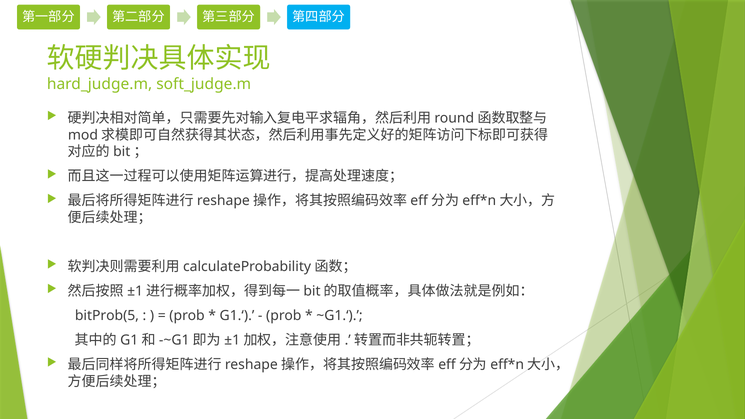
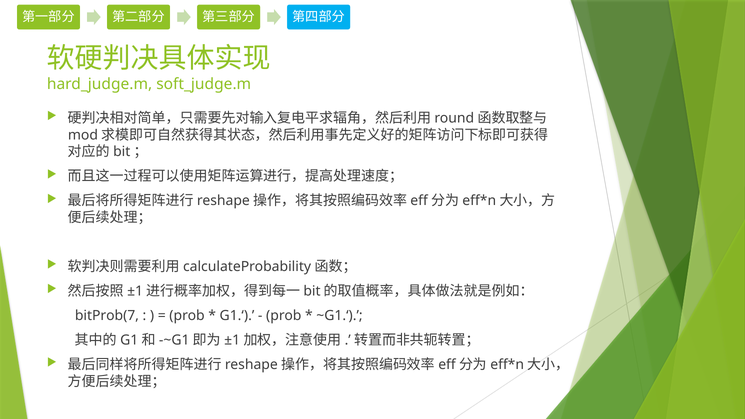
bitProb(5: bitProb(5 -> bitProb(7
